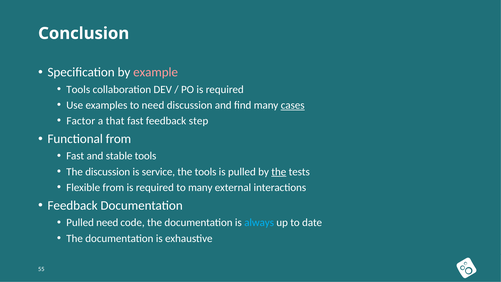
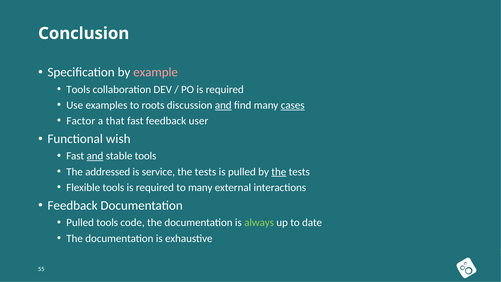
to need: need -> roots
and at (223, 105) underline: none -> present
step: step -> user
Functional from: from -> wish
and at (95, 156) underline: none -> present
The discussion: discussion -> addressed
tools at (206, 172): tools -> tests
Flexible from: from -> tools
Pulled need: need -> tools
always colour: light blue -> light green
